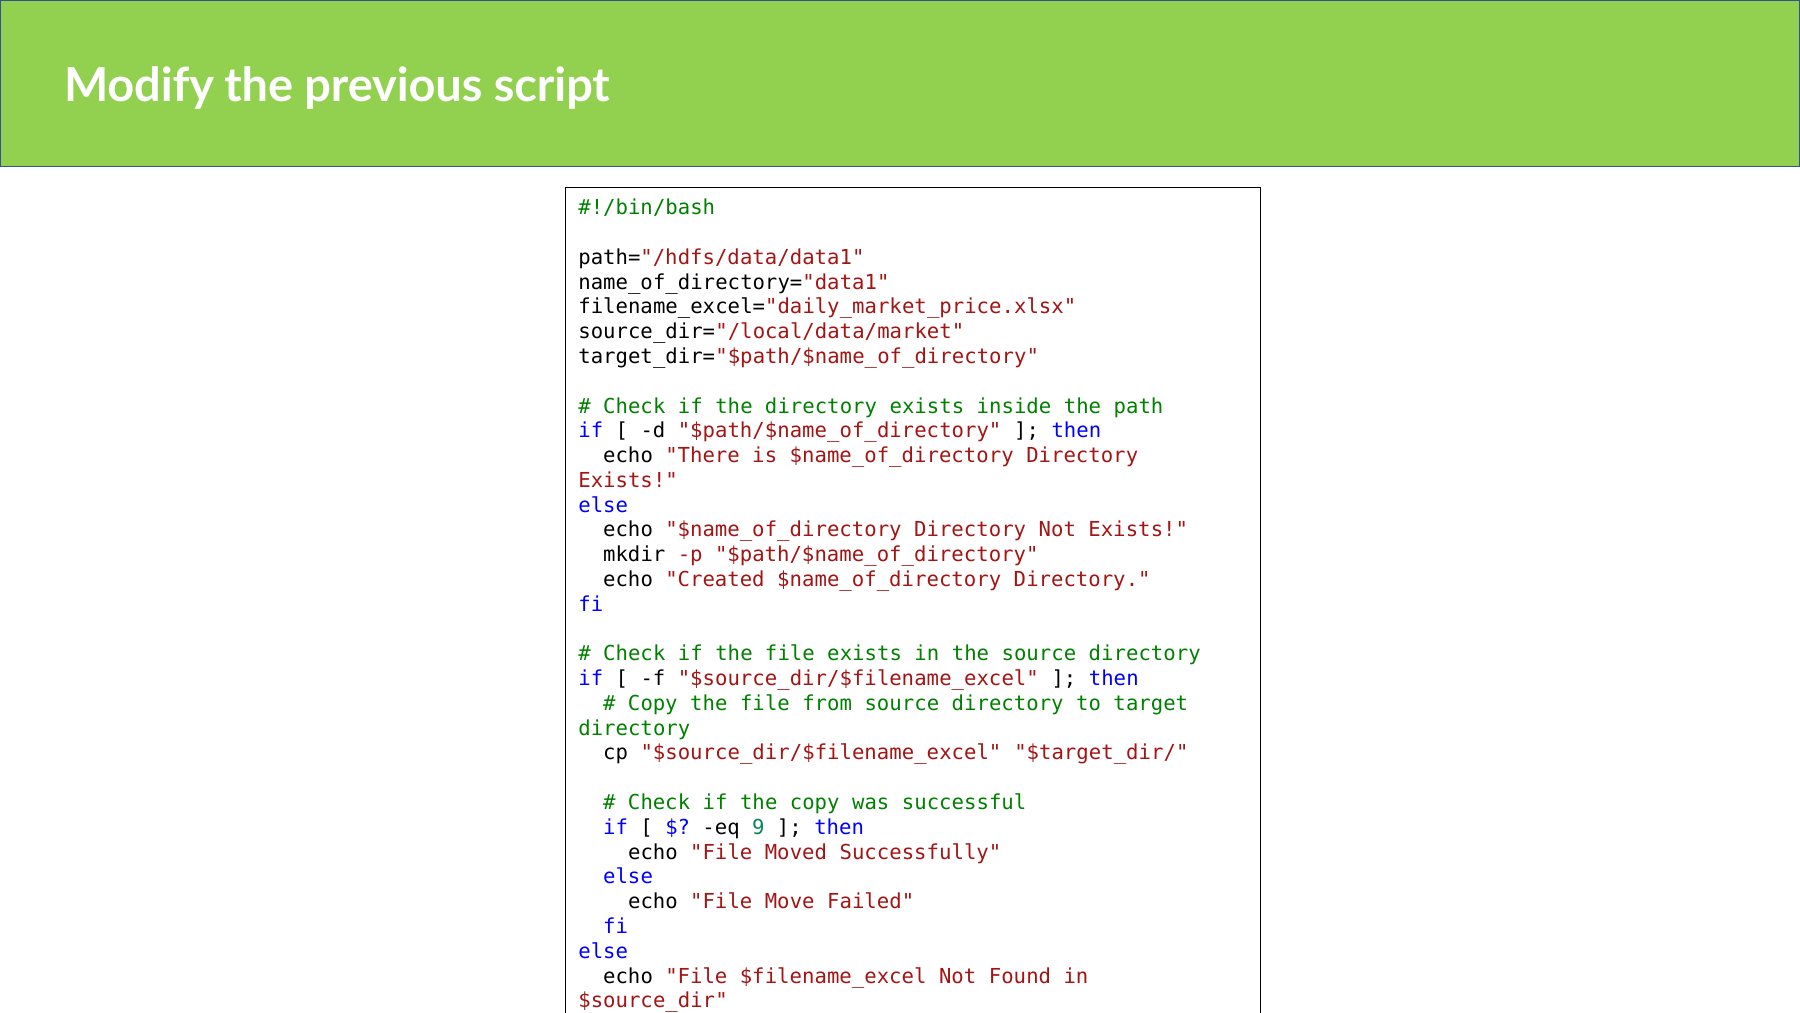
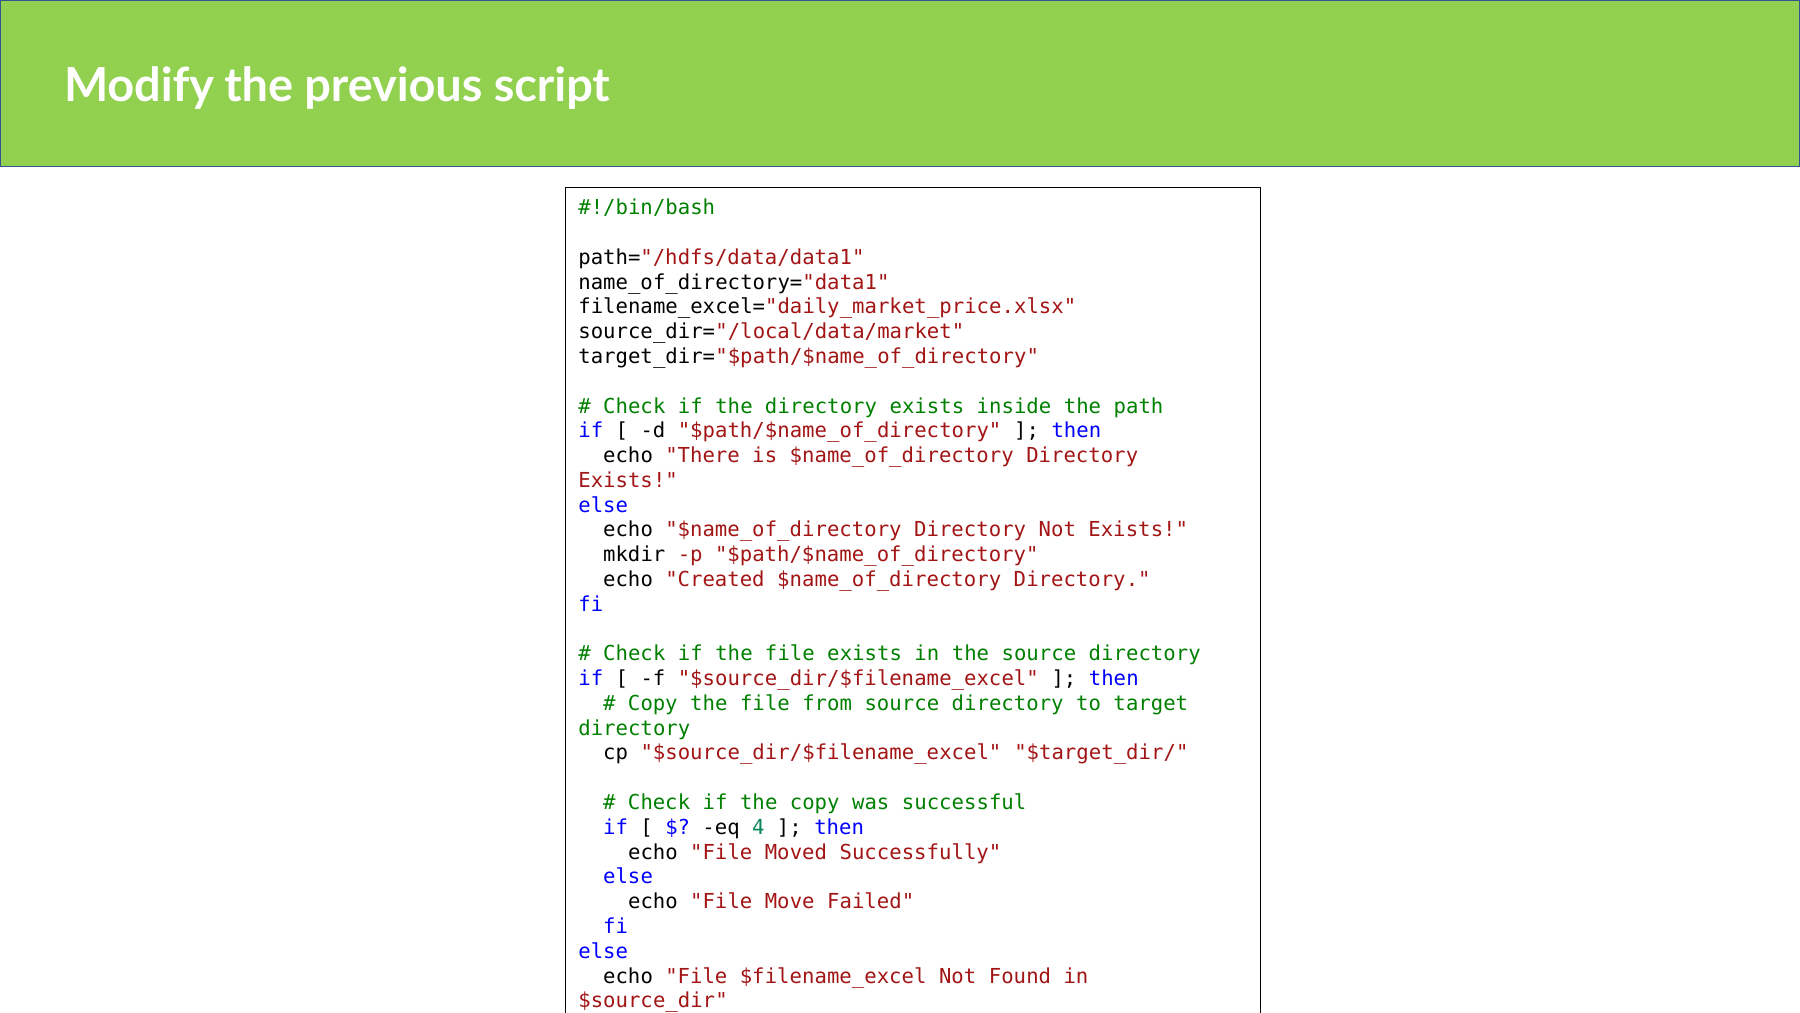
9: 9 -> 4
